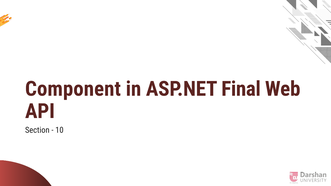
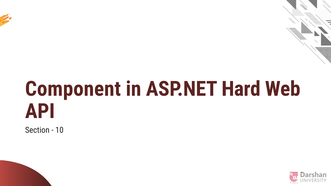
Final: Final -> Hard
